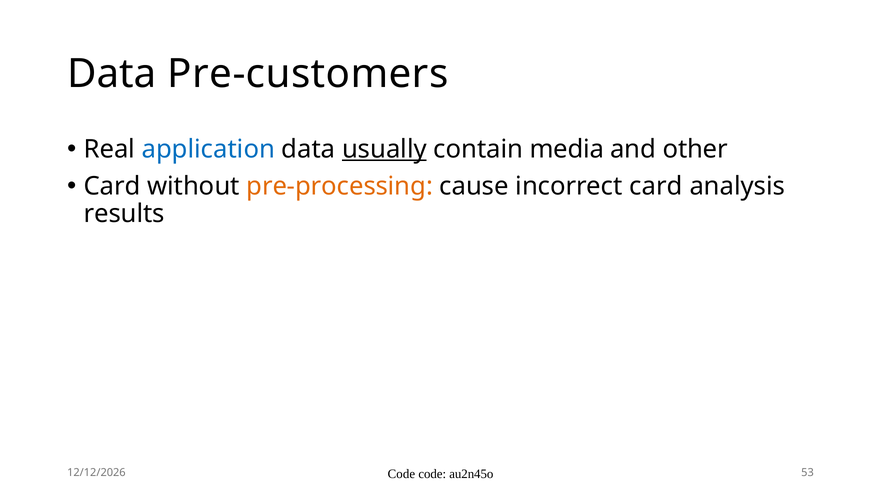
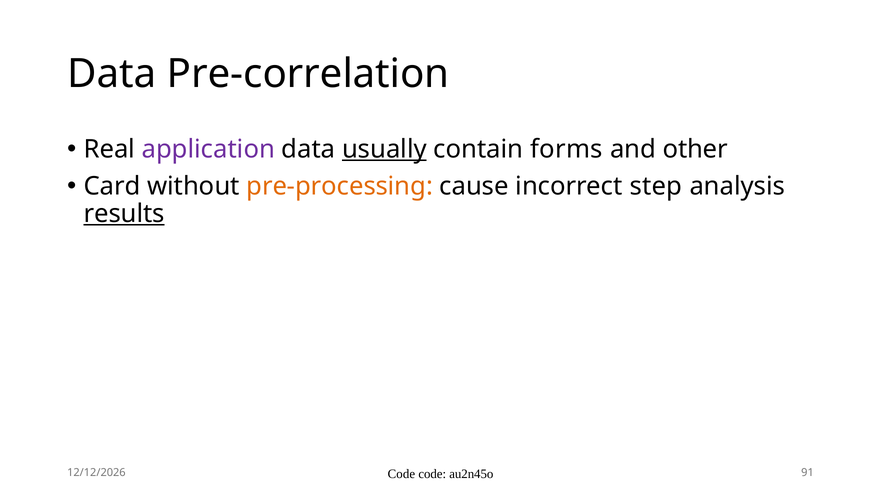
Pre-customers: Pre-customers -> Pre-correlation
application colour: blue -> purple
media: media -> forms
incorrect card: card -> step
results underline: none -> present
53: 53 -> 91
